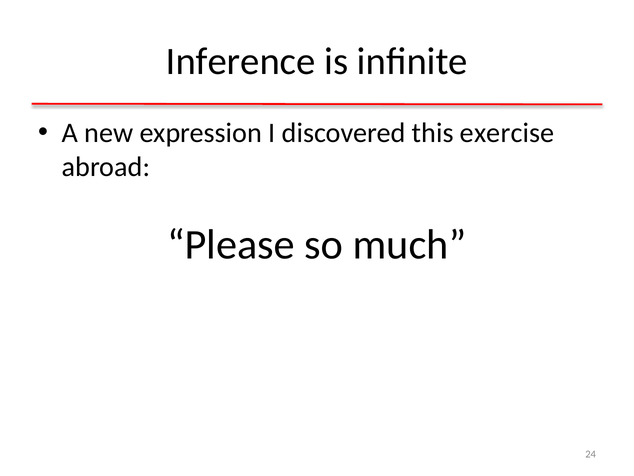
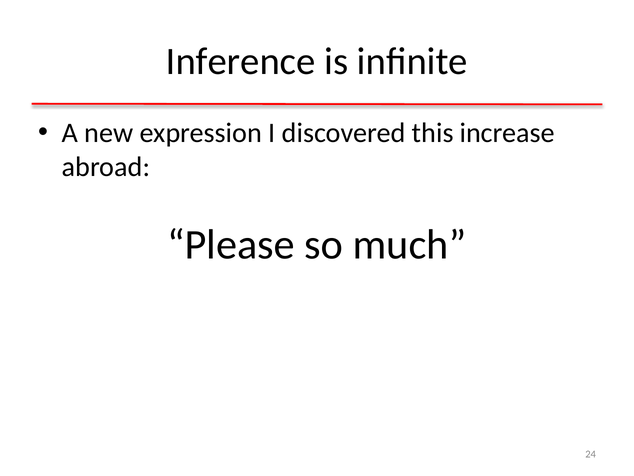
exercise: exercise -> increase
